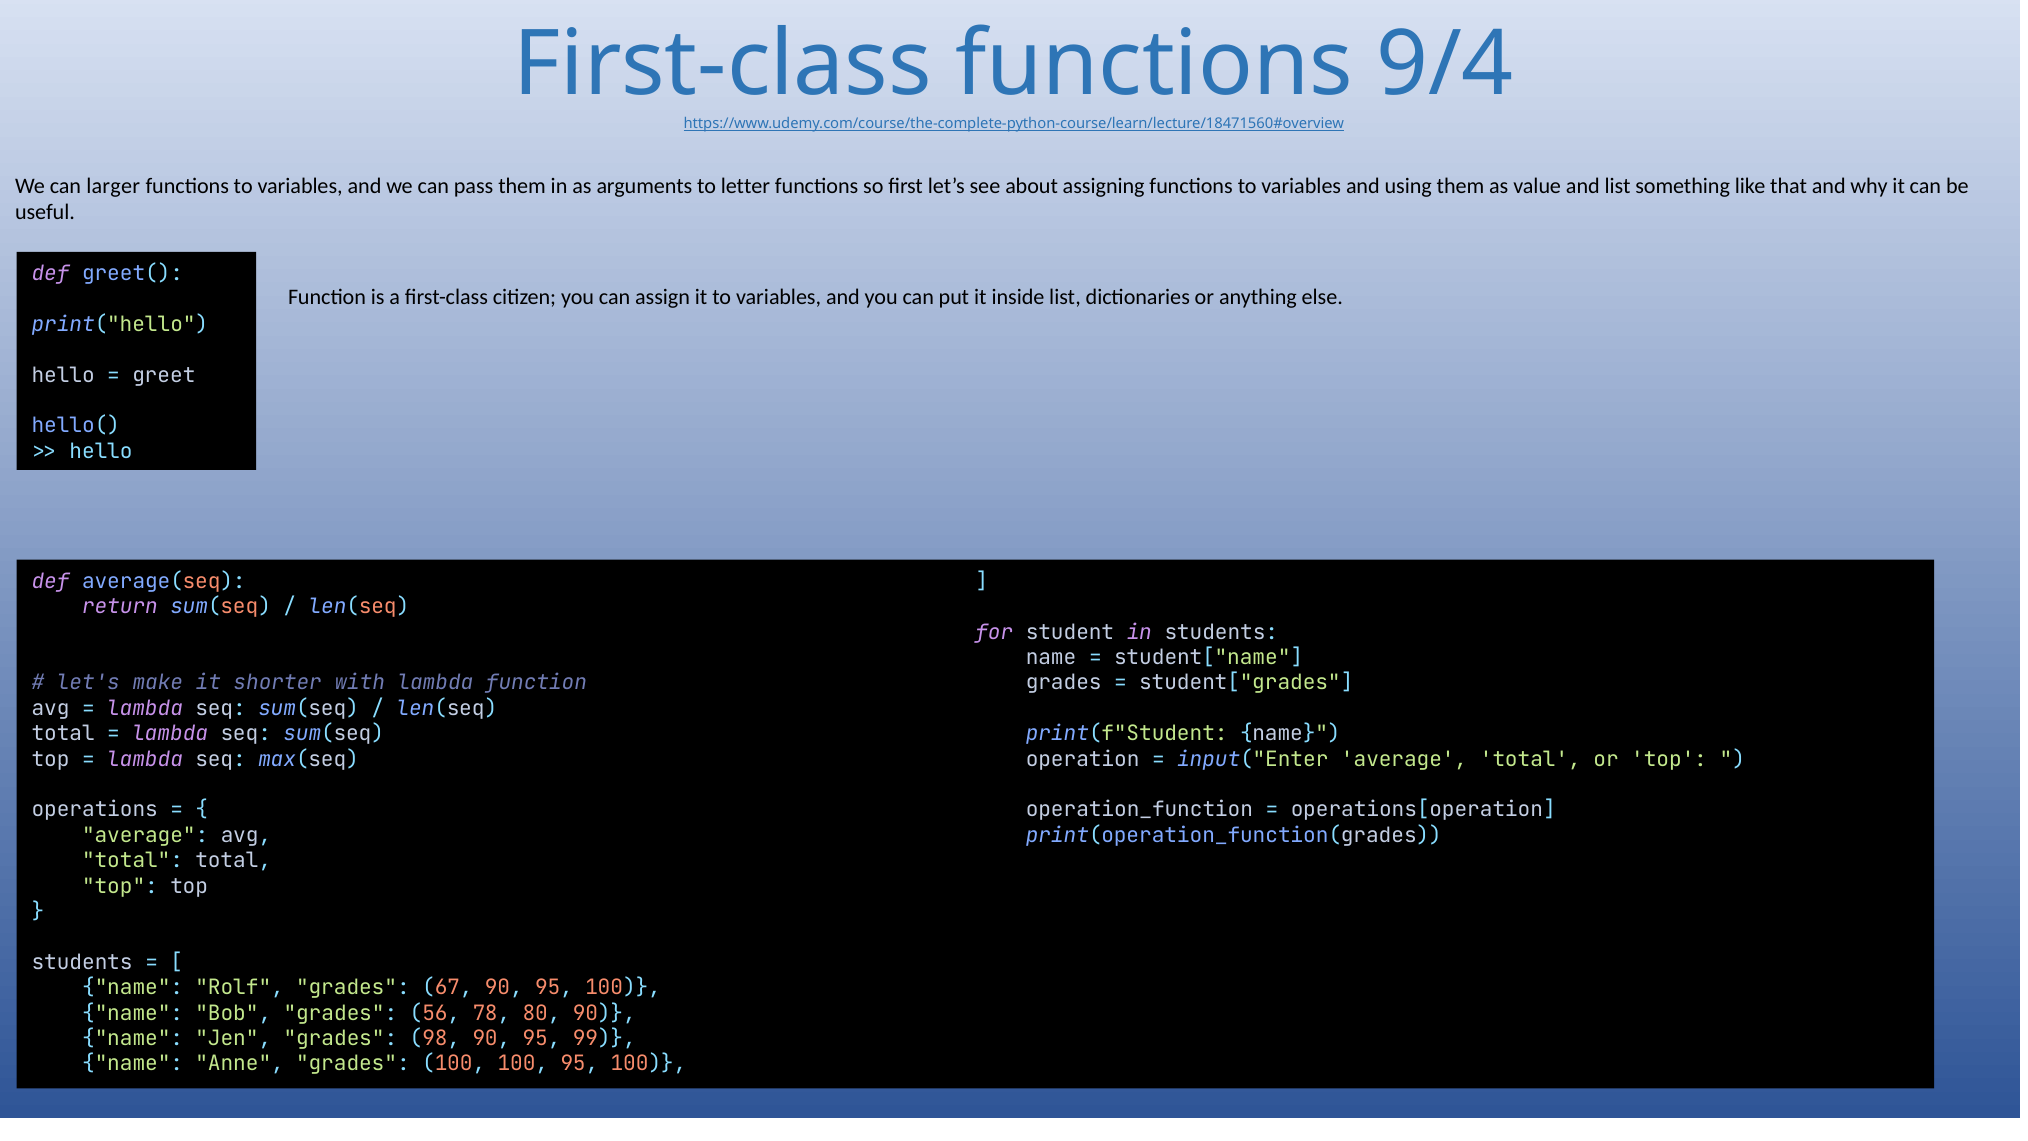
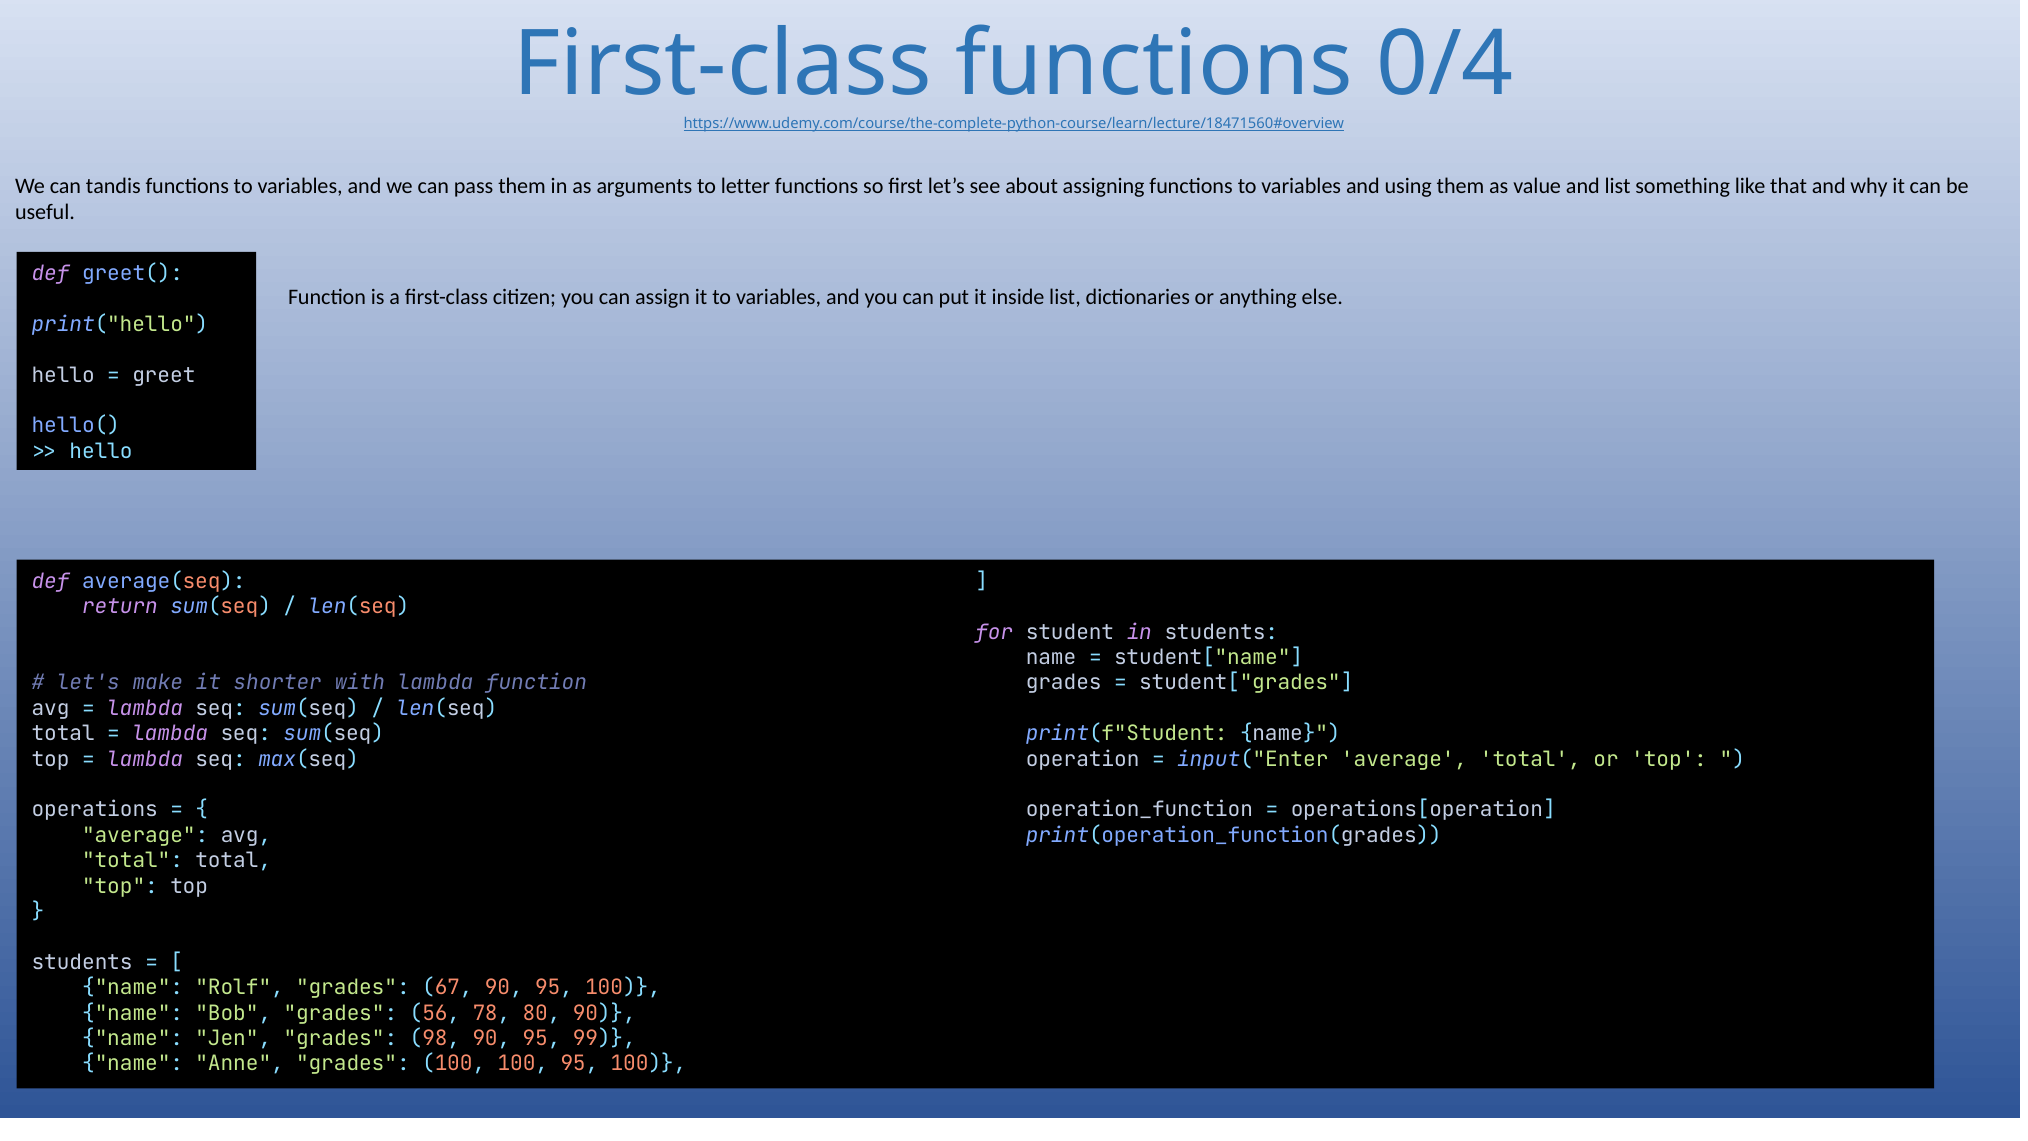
9/4: 9/4 -> 0/4
larger: larger -> tandis
